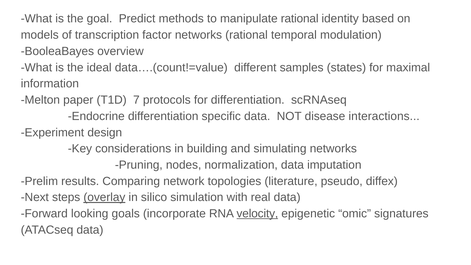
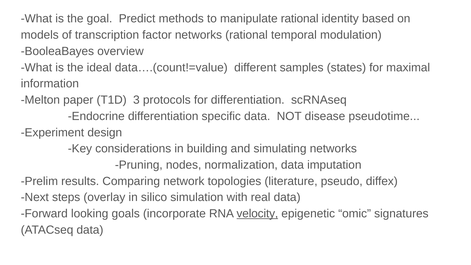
7: 7 -> 3
interactions: interactions -> pseudotime
overlay underline: present -> none
